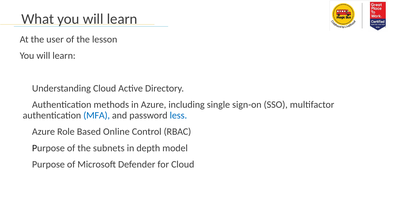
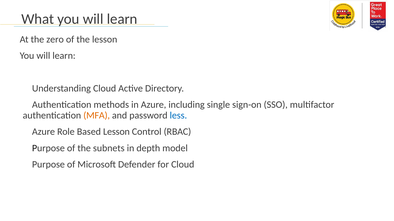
user: user -> zero
MFA colour: blue -> orange
Based Online: Online -> Lesson
